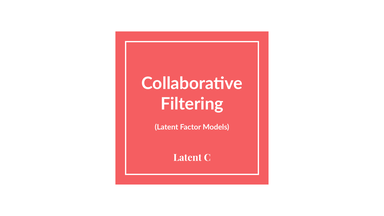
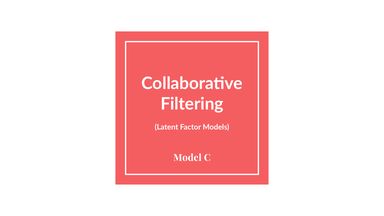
Latent at (187, 158): Latent -> Model
